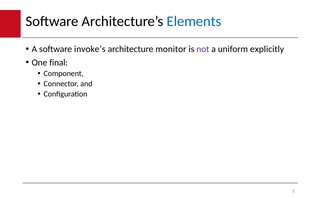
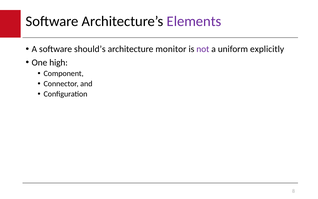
Elements colour: blue -> purple
invoke’s: invoke’s -> should’s
final: final -> high
